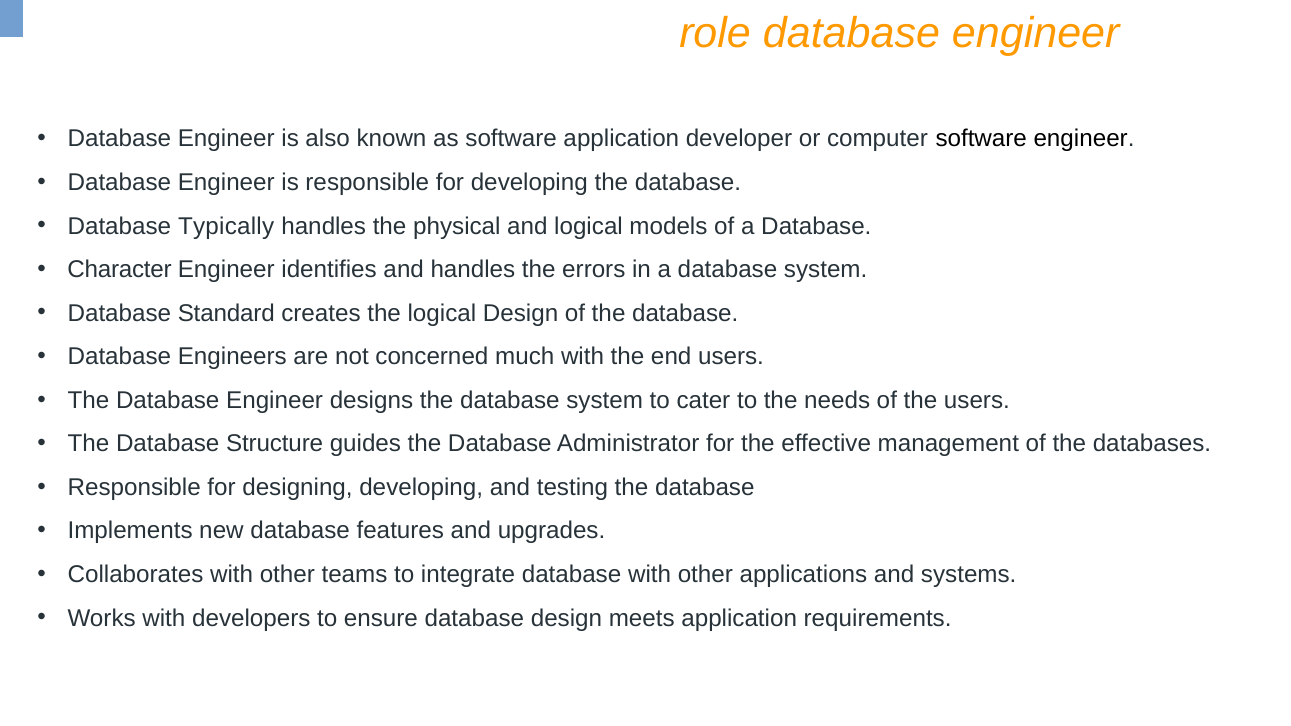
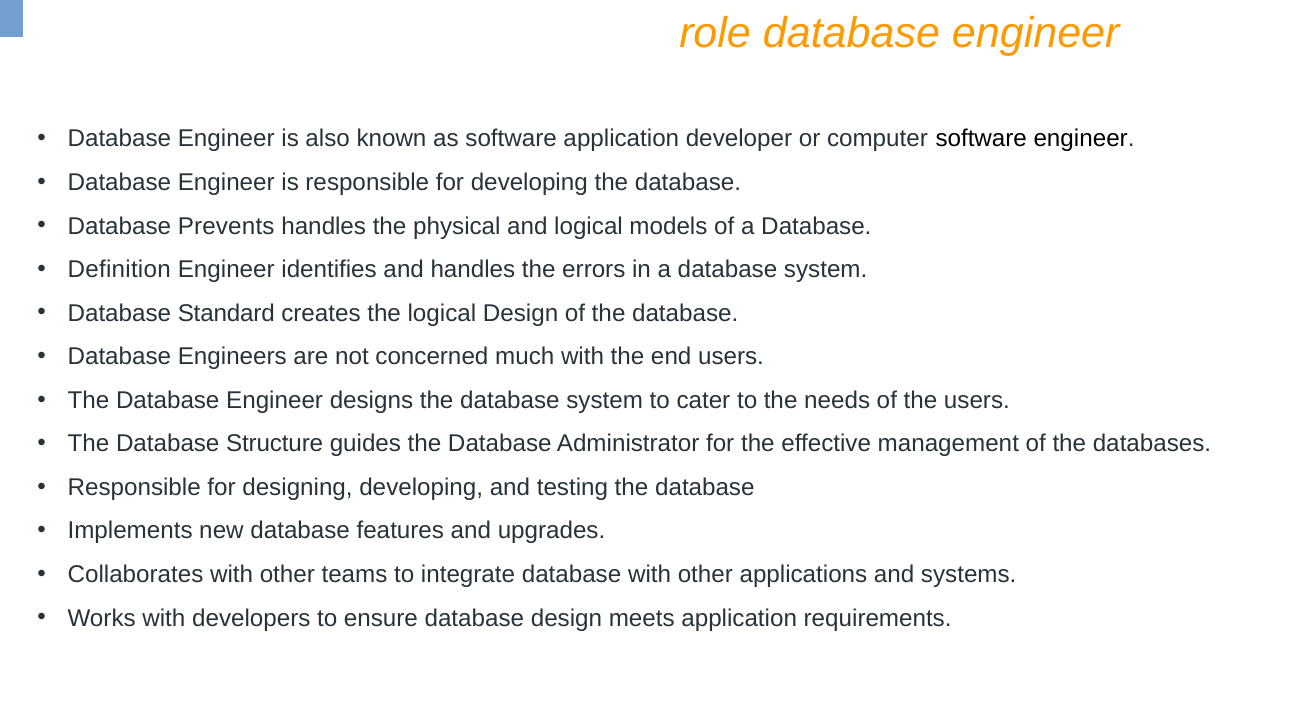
Typically: Typically -> Prevents
Character: Character -> Definition
